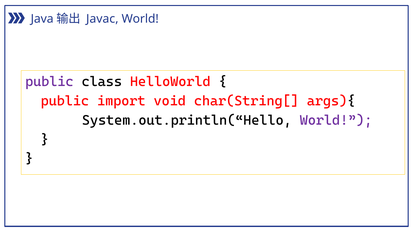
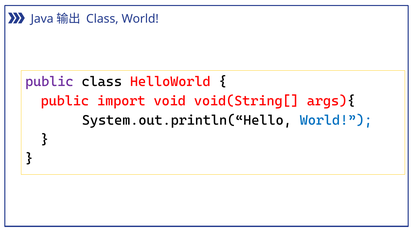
Javac at (102, 19): Javac -> Class
char(String[: char(String[ -> void(String[
World at (336, 120) colour: purple -> blue
